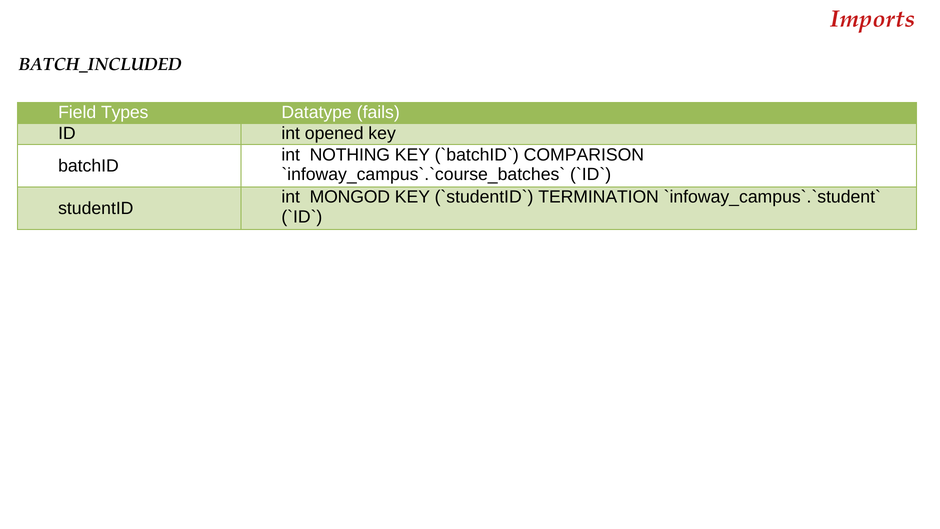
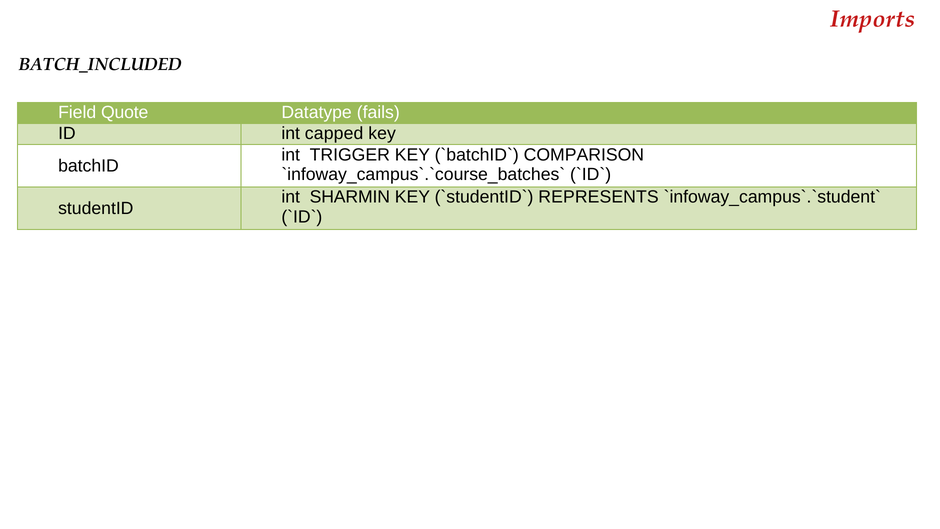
Types: Types -> Quote
opened: opened -> capped
NOTHING: NOTHING -> TRIGGER
MONGOD: MONGOD -> SHARMIN
TERMINATION: TERMINATION -> REPRESENTS
